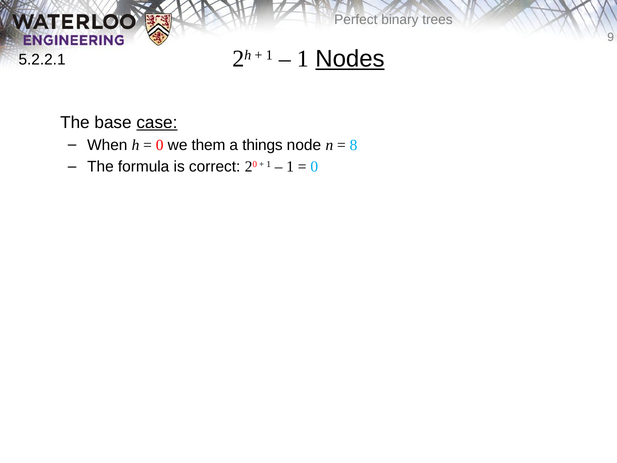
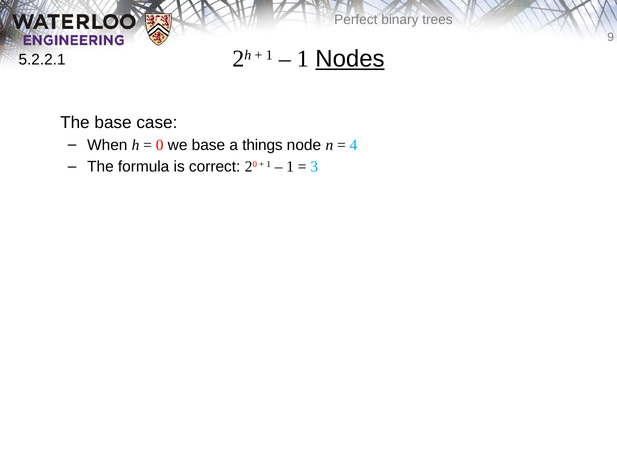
case underline: present -> none
we them: them -> base
8: 8 -> 4
0 at (314, 167): 0 -> 3
